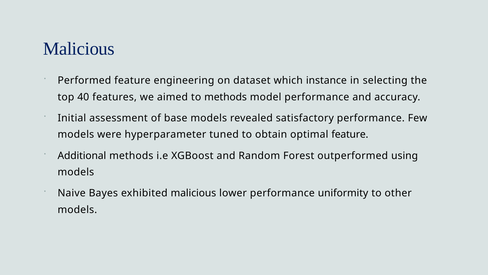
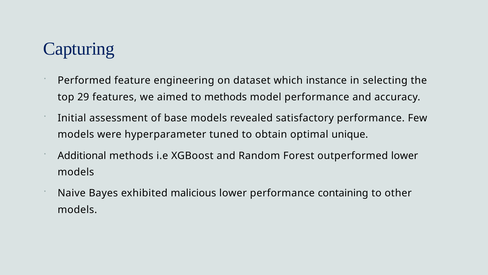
Malicious at (79, 49): Malicious -> Capturing
40: 40 -> 29
optimal feature: feature -> unique
outperformed using: using -> lower
uniformity: uniformity -> containing
